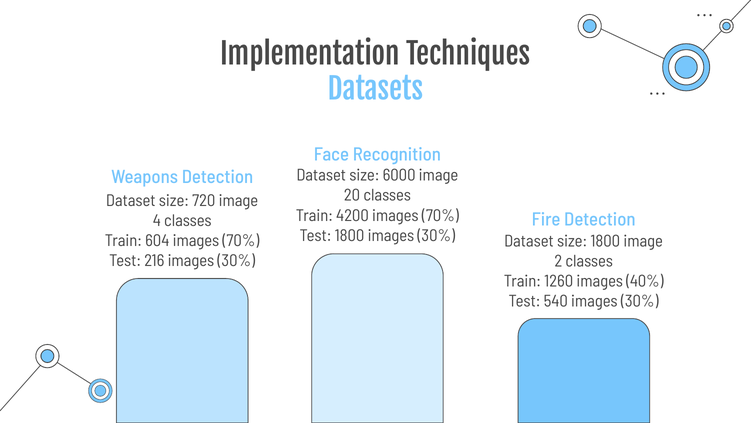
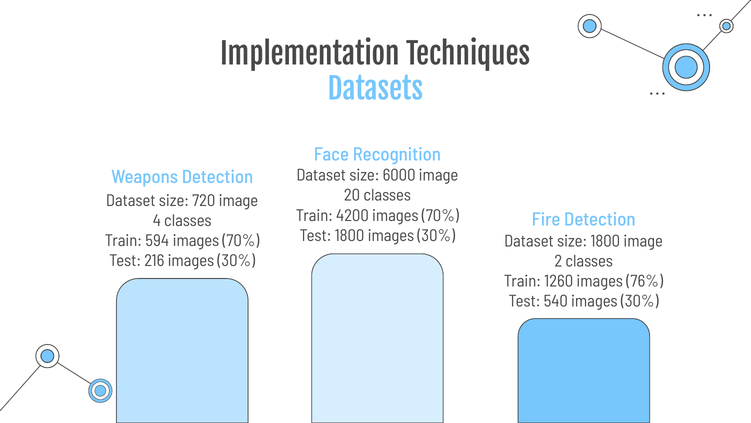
604: 604 -> 594
40%: 40% -> 76%
